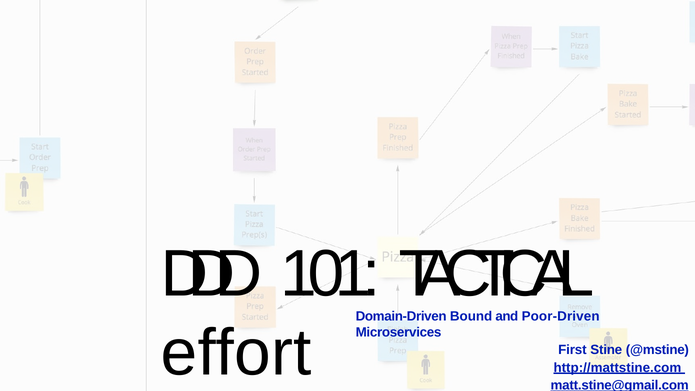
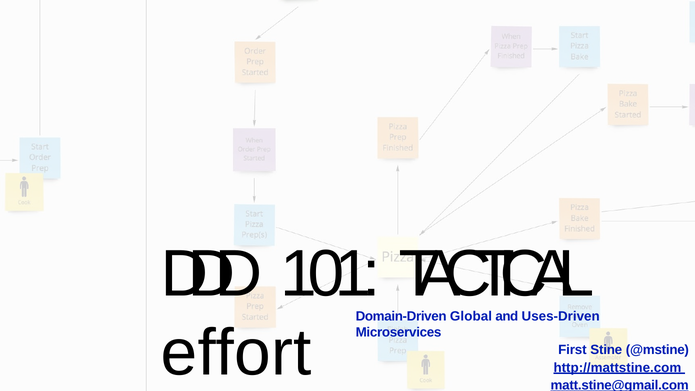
Bound: Bound -> Global
Poor-Driven: Poor-Driven -> Uses-Driven
